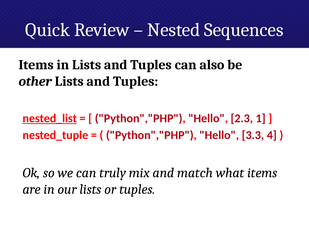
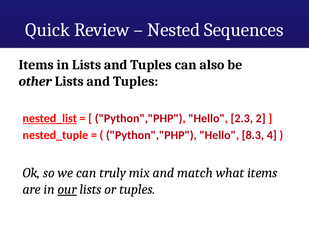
1: 1 -> 2
3.3: 3.3 -> 8.3
our underline: none -> present
